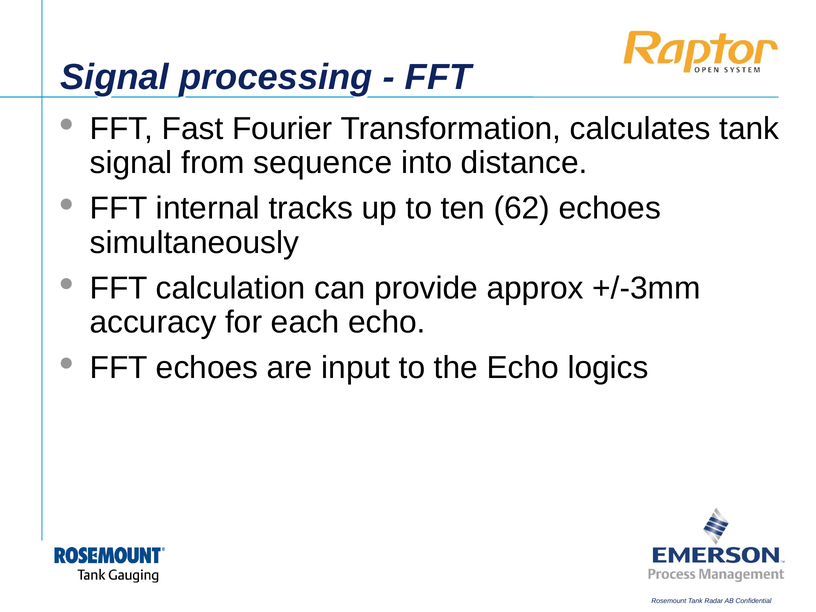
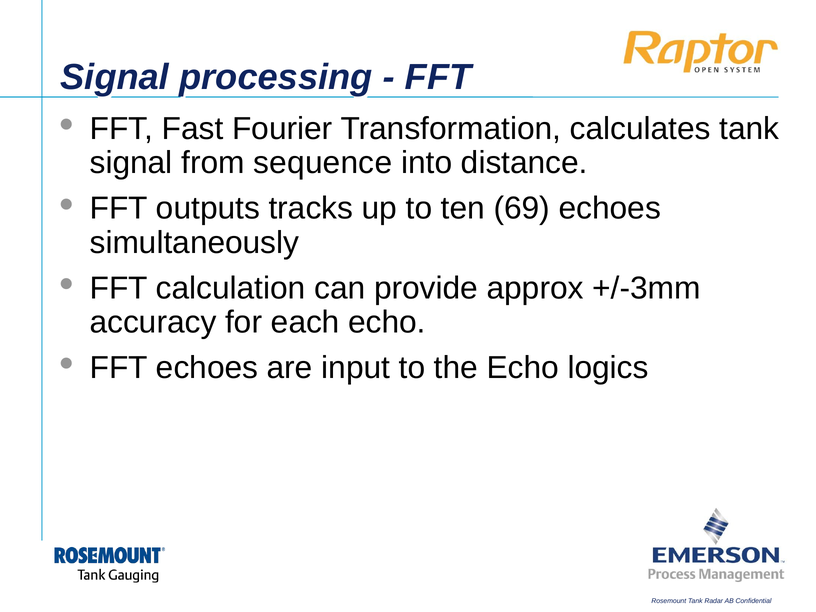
internal: internal -> outputs
62: 62 -> 69
